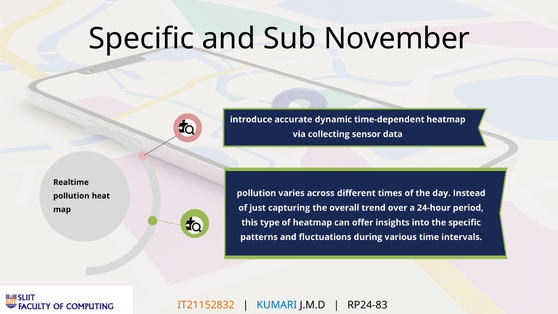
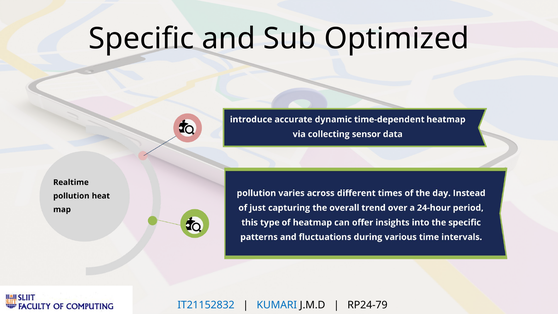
November: November -> Optimized
IT21152832 colour: orange -> blue
RP24-83: RP24-83 -> RP24-79
